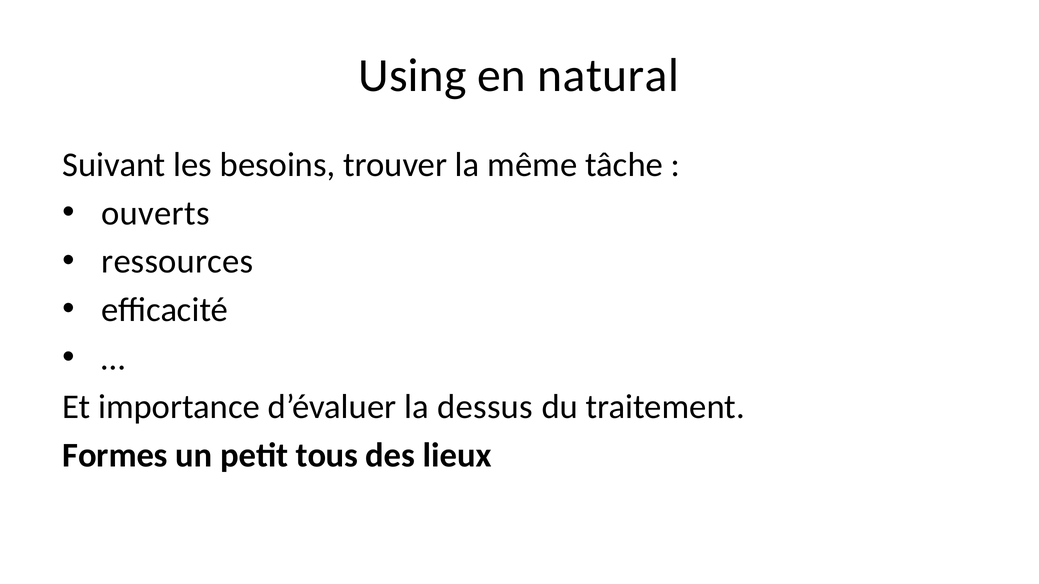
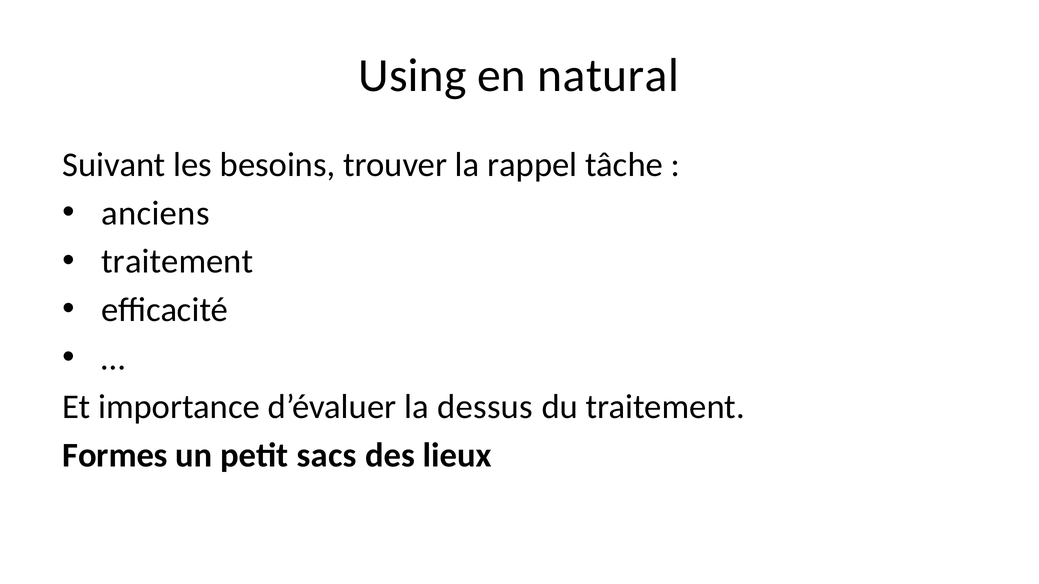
même: même -> rappel
ouverts: ouverts -> anciens
ressources at (177, 262): ressources -> traitement
tous: tous -> sacs
